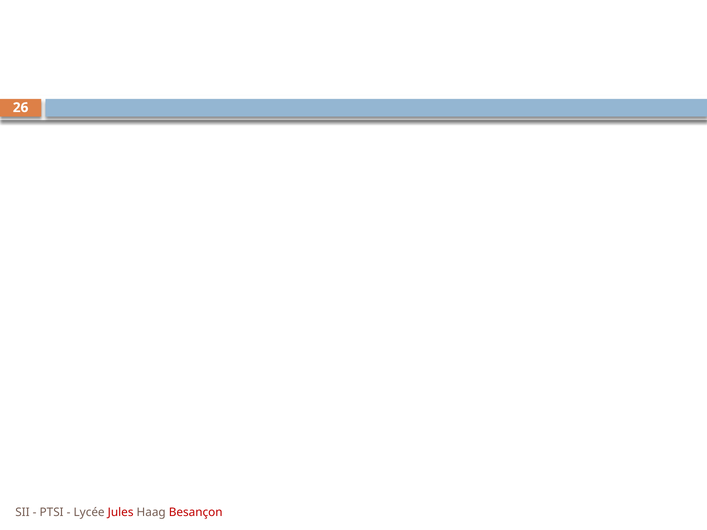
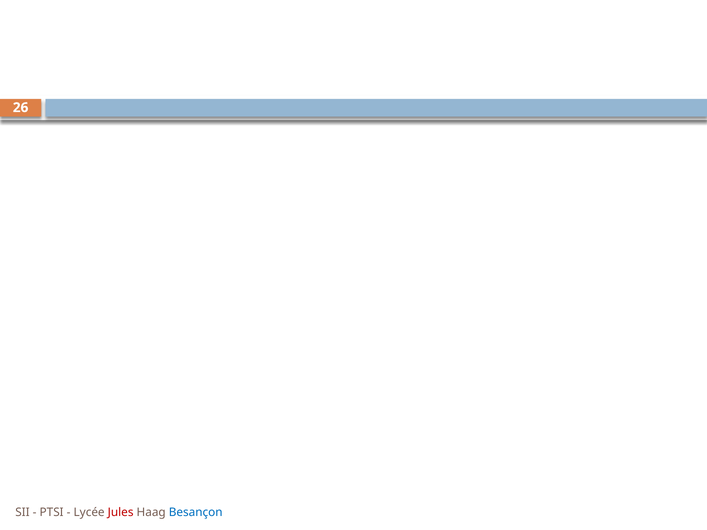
Besançon colour: red -> blue
